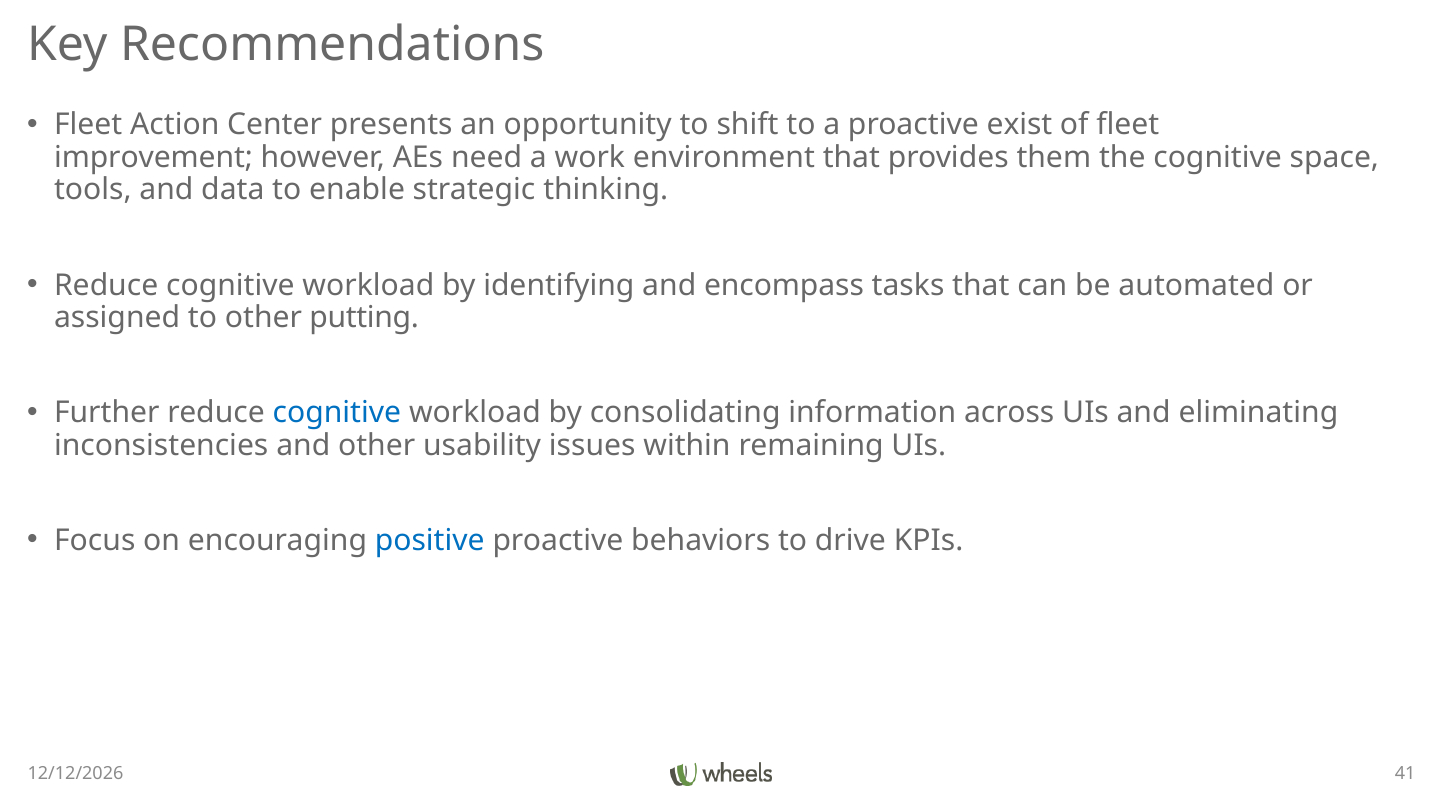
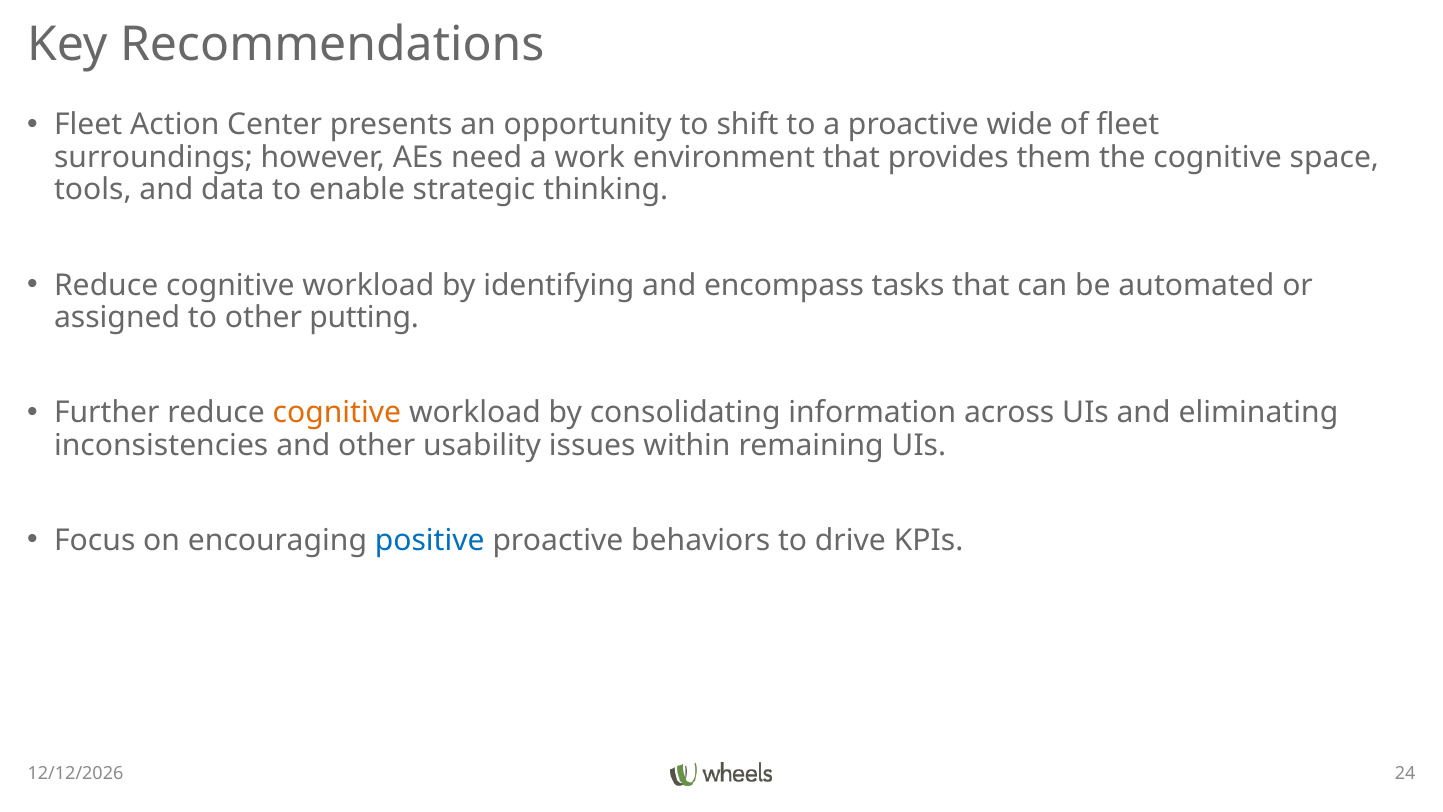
exist: exist -> wide
improvement: improvement -> surroundings
cognitive at (337, 412) colour: blue -> orange
41: 41 -> 24
